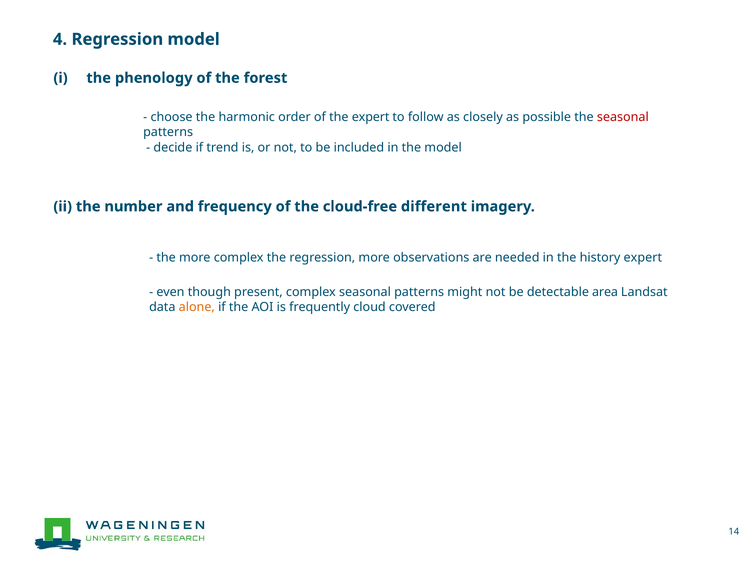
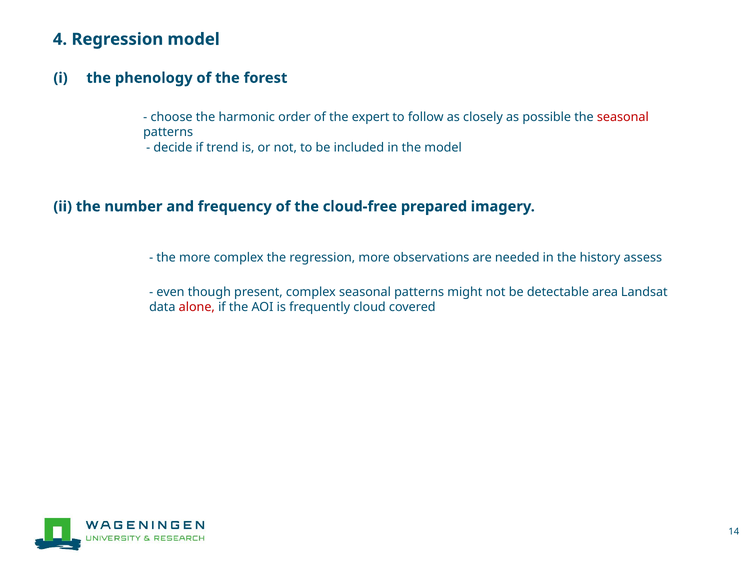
different: different -> prepared
history expert: expert -> assess
alone colour: orange -> red
